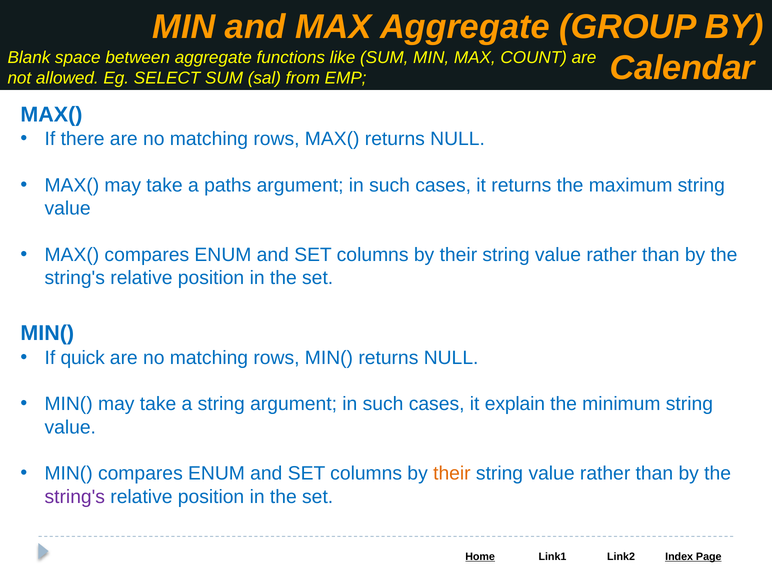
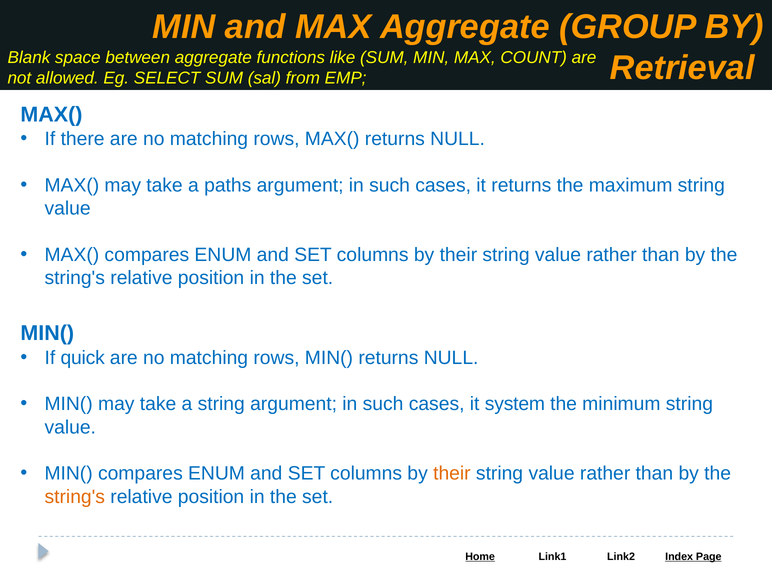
Calendar: Calendar -> Retrieval
explain: explain -> system
string's at (75, 497) colour: purple -> orange
